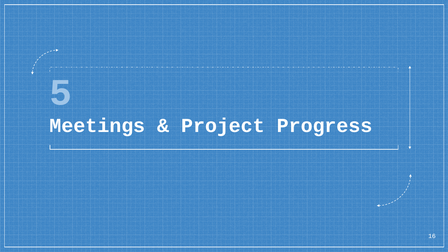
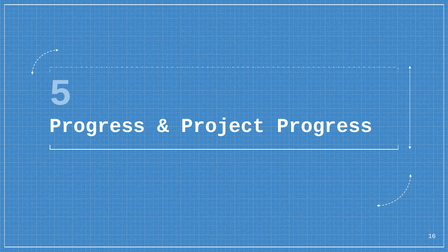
Meetings at (97, 126): Meetings -> Progress
